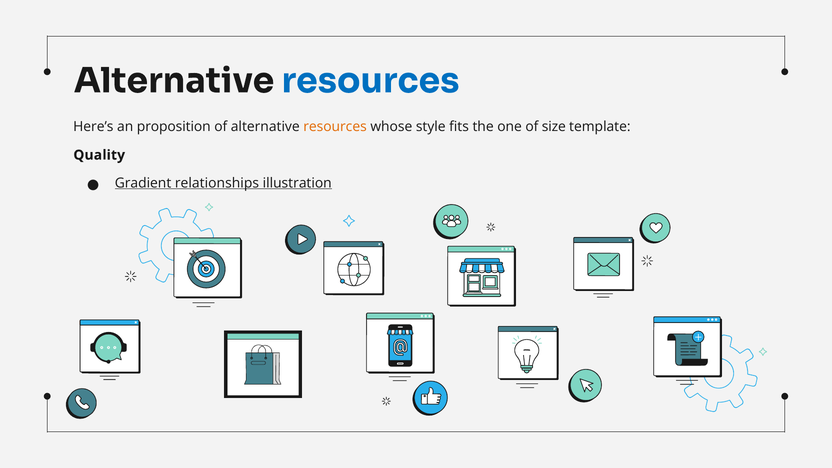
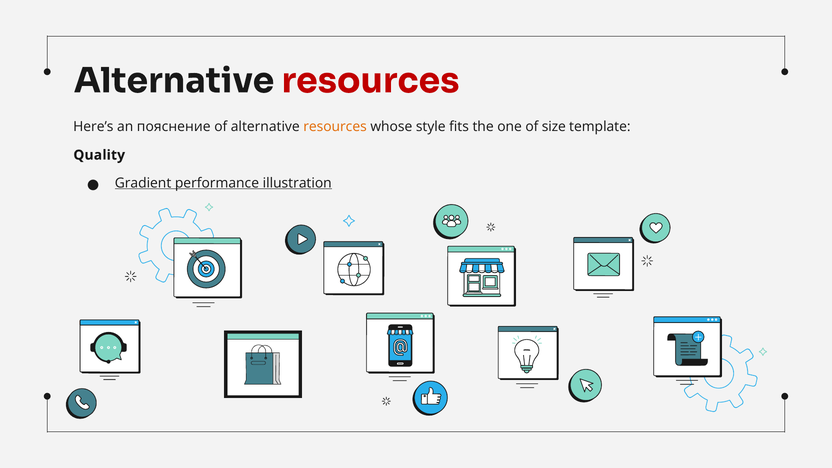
resources at (370, 81) colour: blue -> red
proposition: proposition -> пояснение
relationships: relationships -> performance
